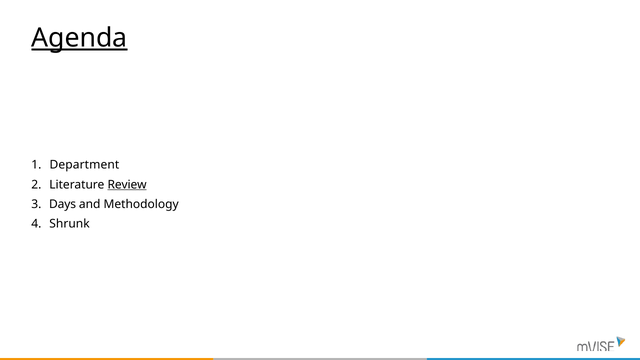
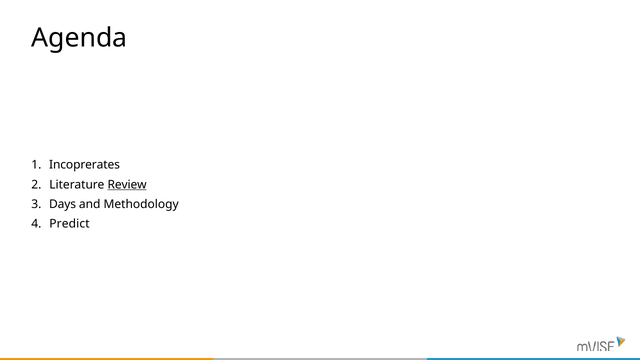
Agenda underline: present -> none
Department: Department -> Incoprerates
Shrunk: Shrunk -> Predict
